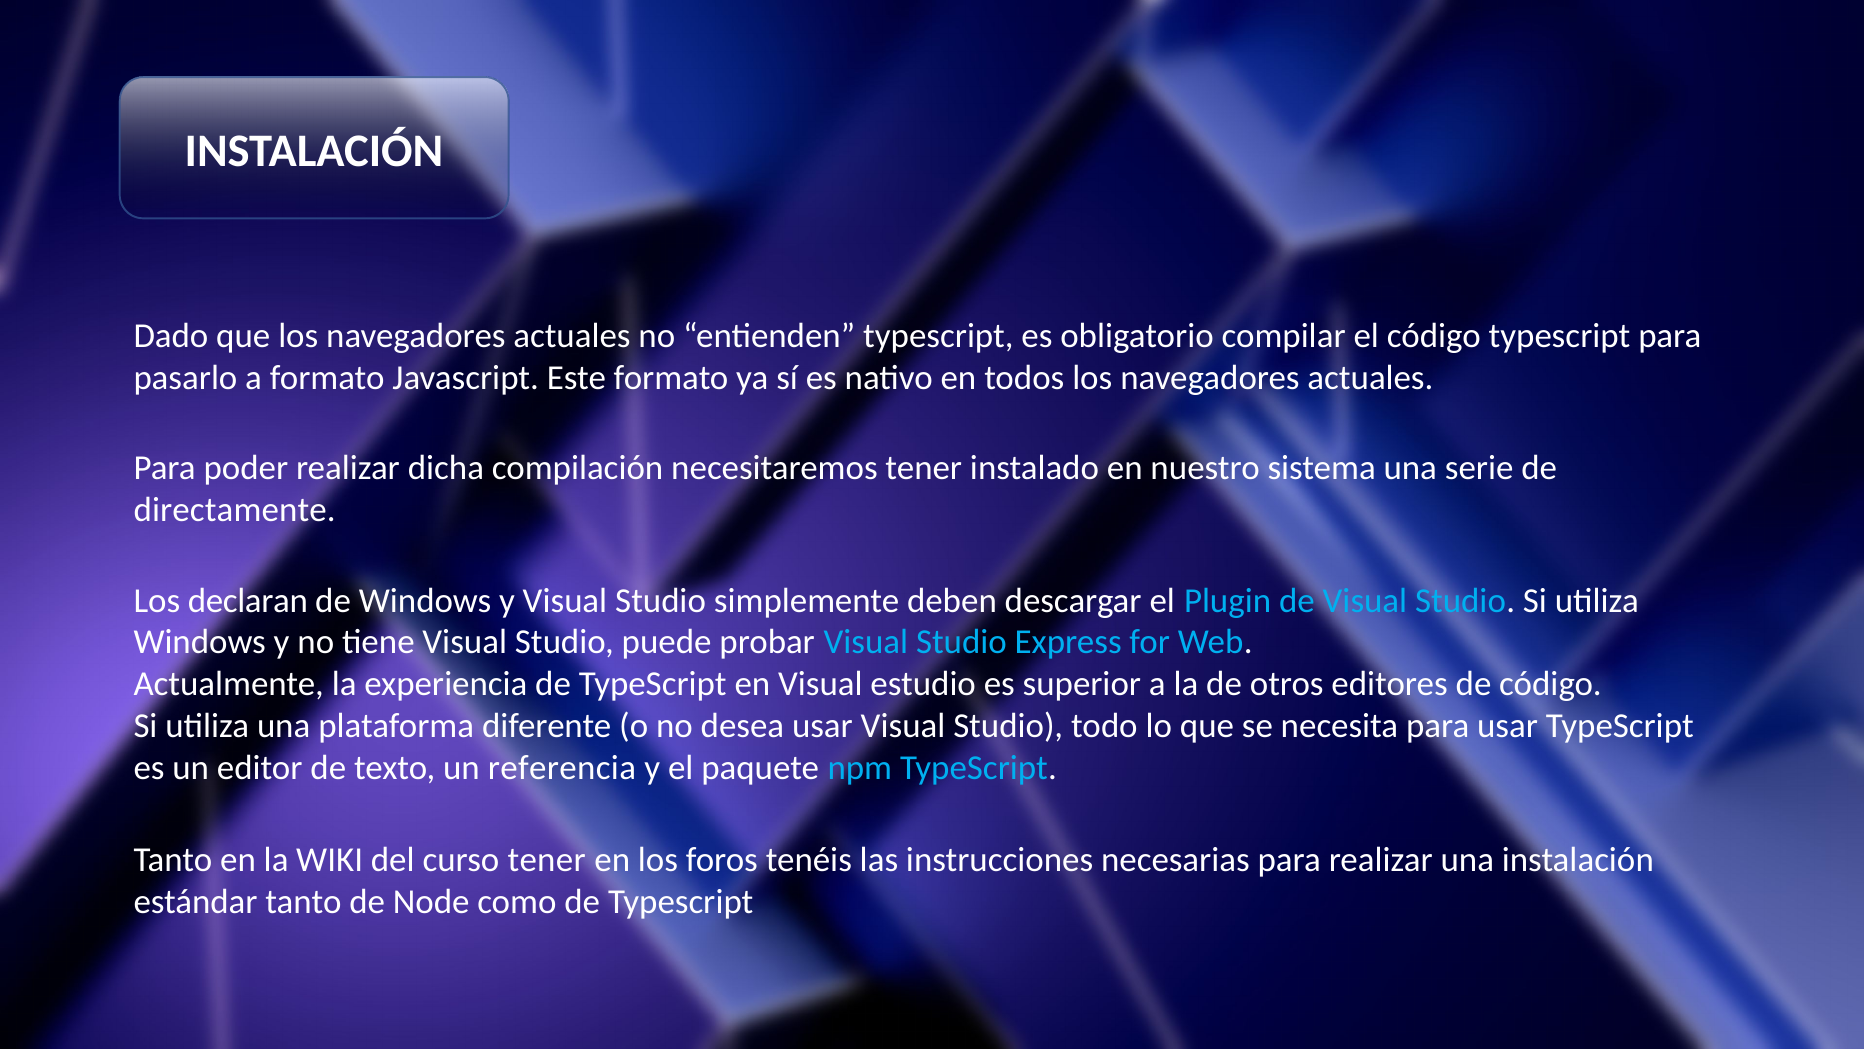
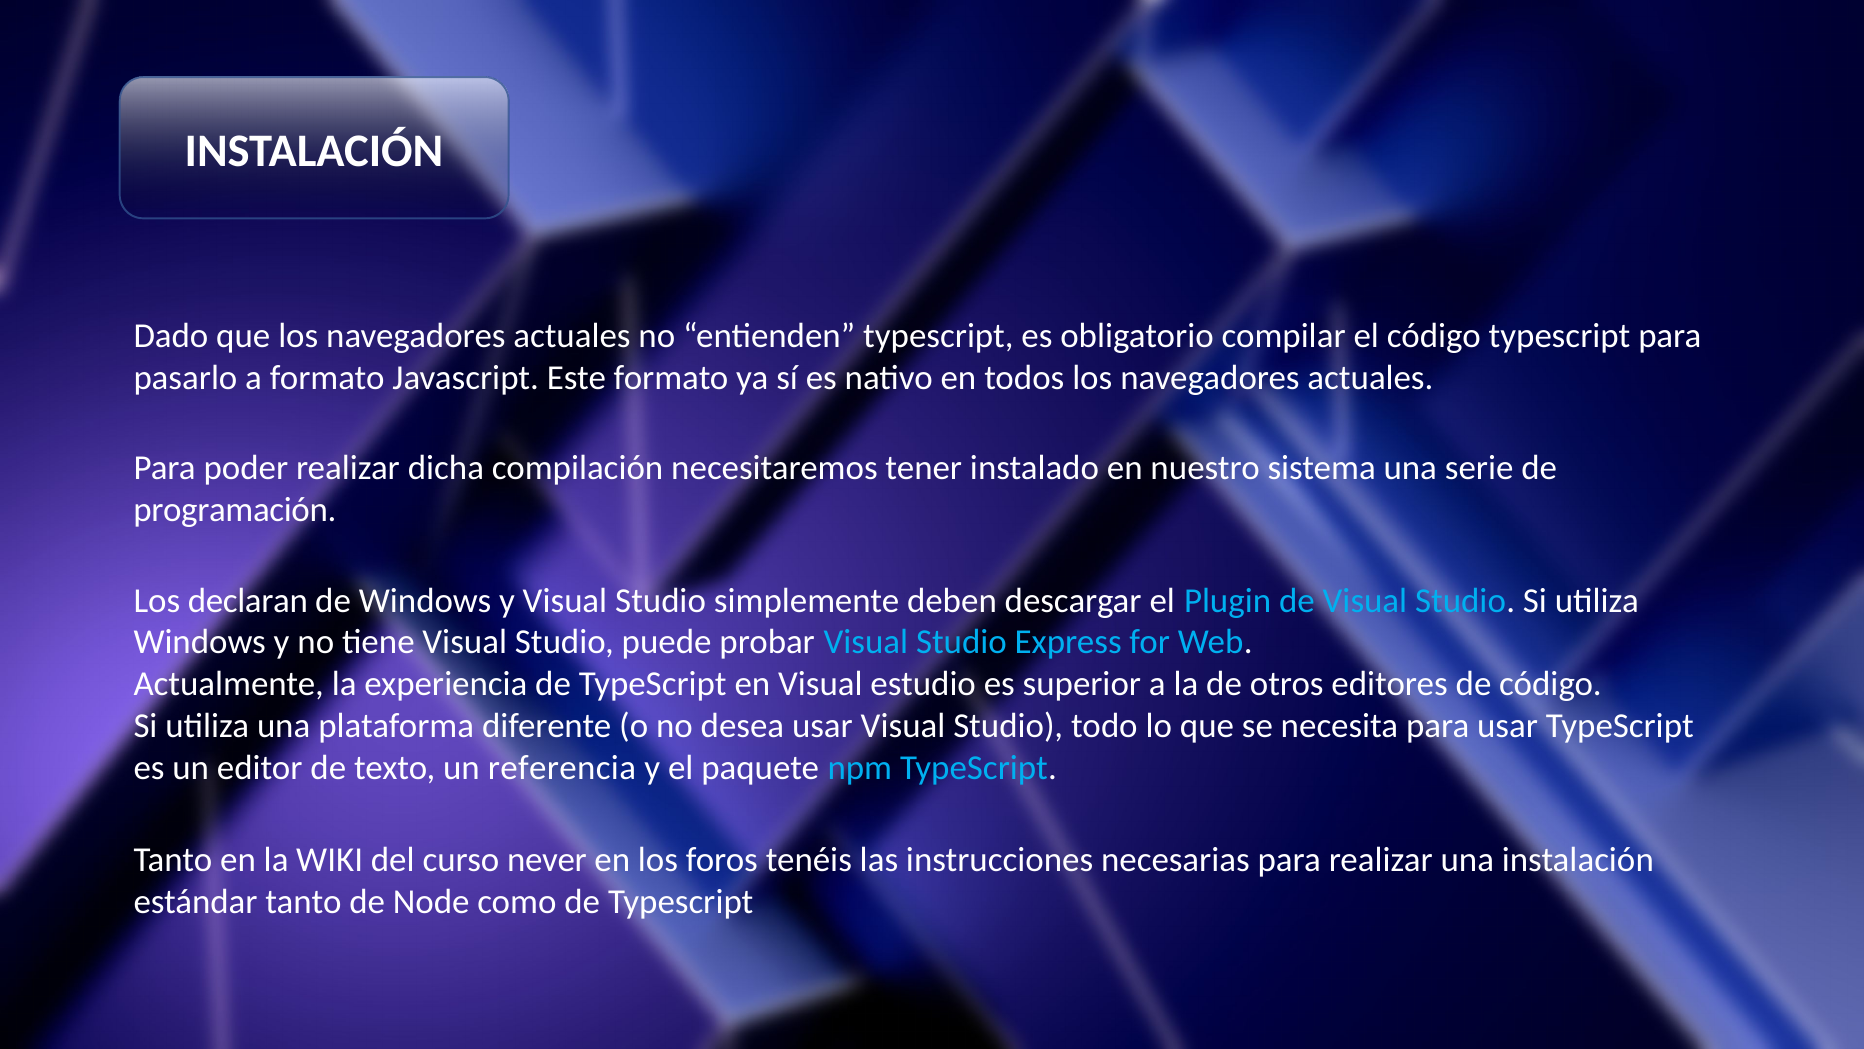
directamente: directamente -> programación
curso tener: tener -> never
